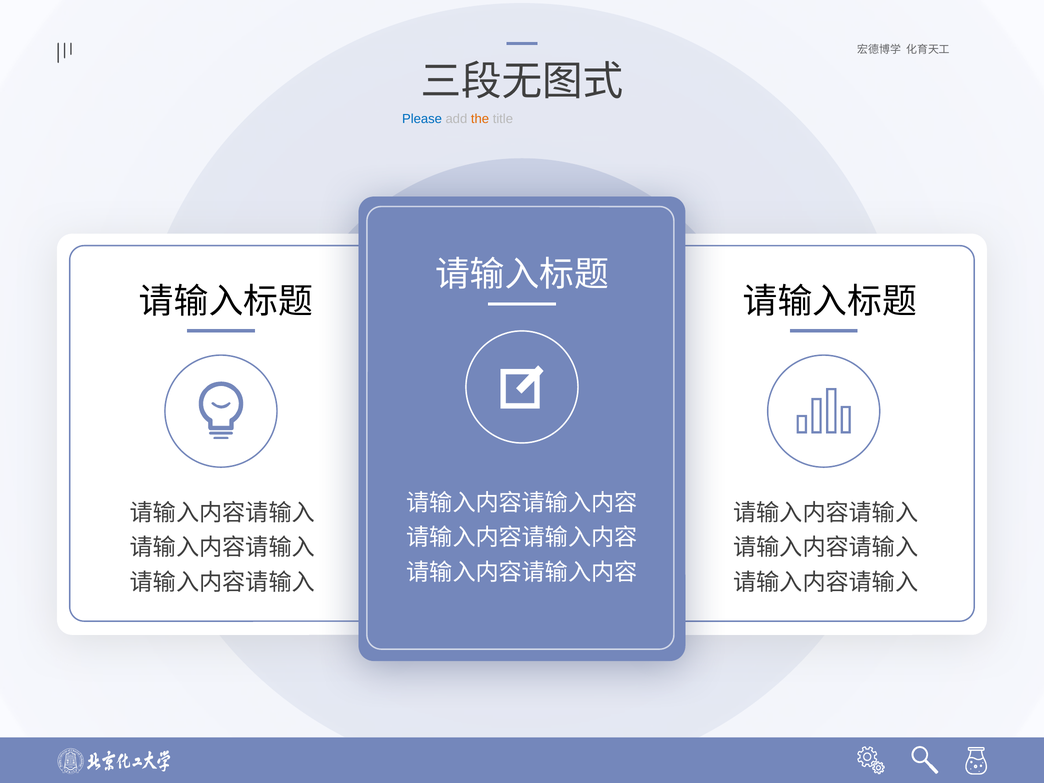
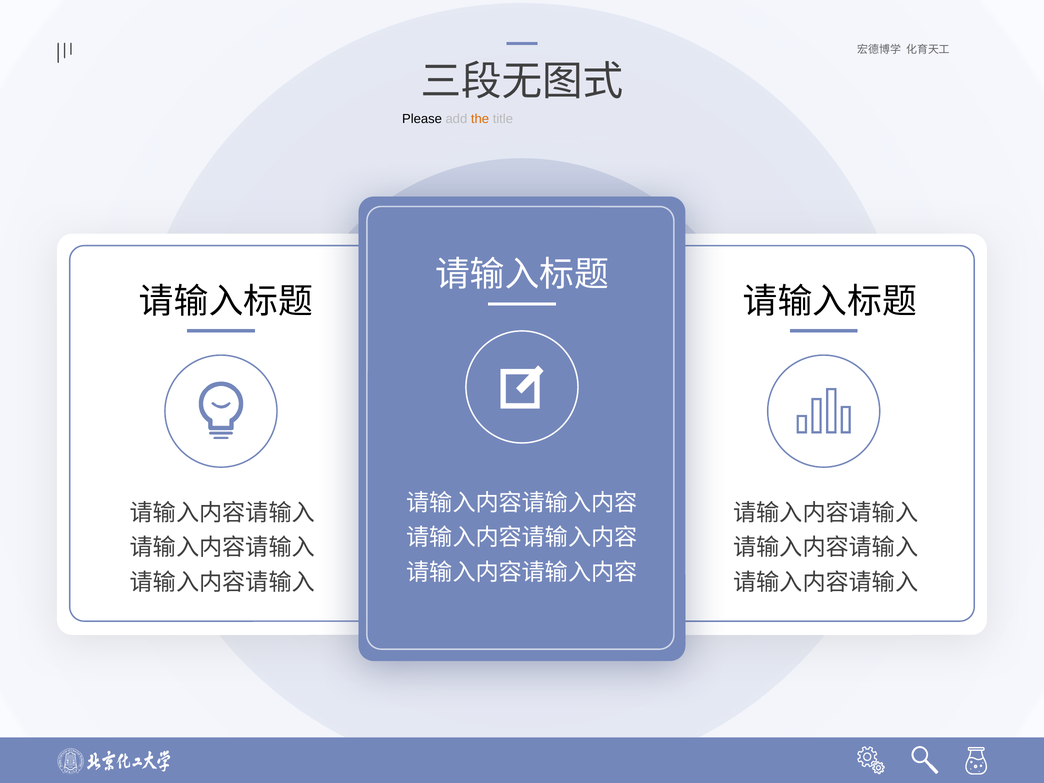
Please colour: blue -> black
